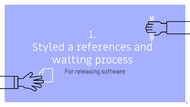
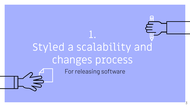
references: references -> scalability
waiting: waiting -> changes
